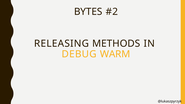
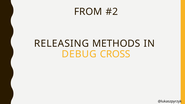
BYTES: BYTES -> FROM
WARM: WARM -> CROSS
